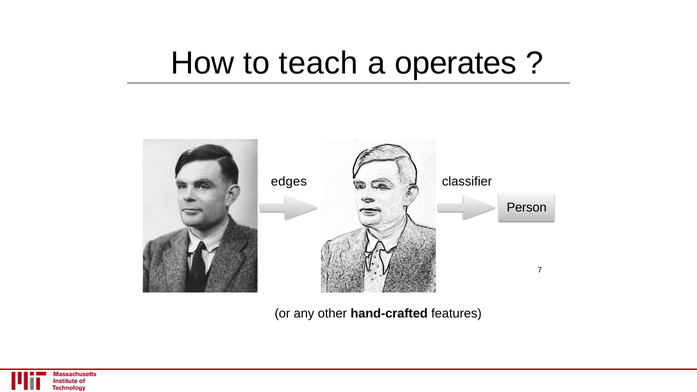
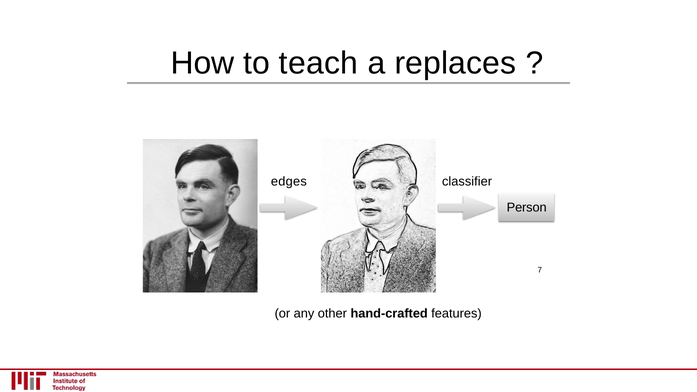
operates: operates -> replaces
